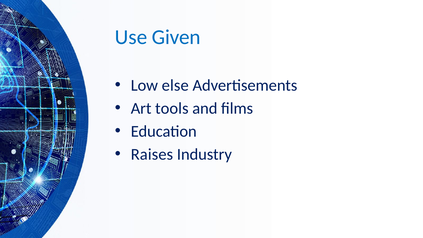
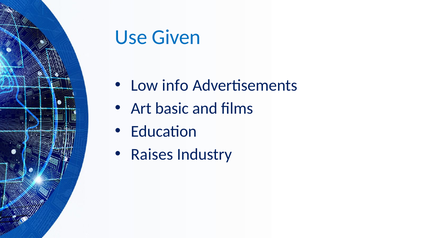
else: else -> info
tools: tools -> basic
